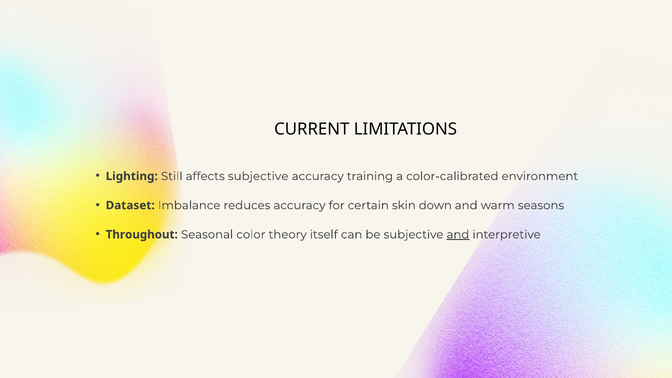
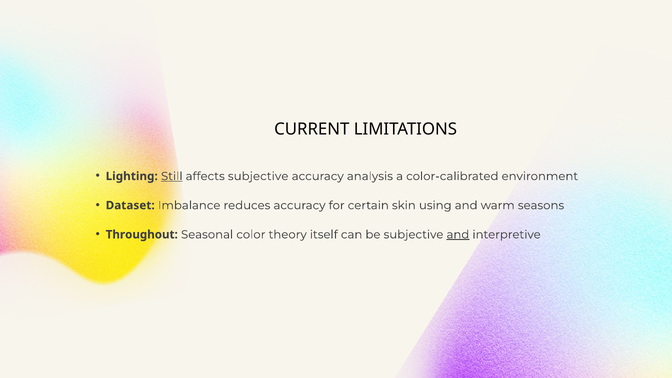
Still underline: none -> present
training: training -> analysis
down: down -> using
